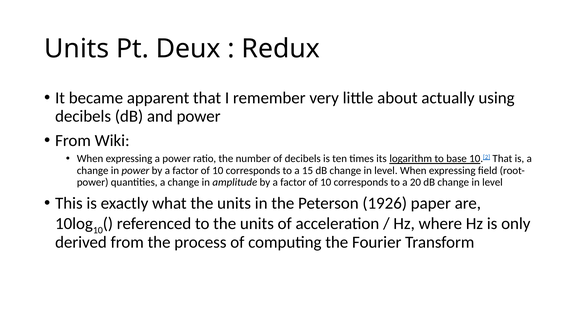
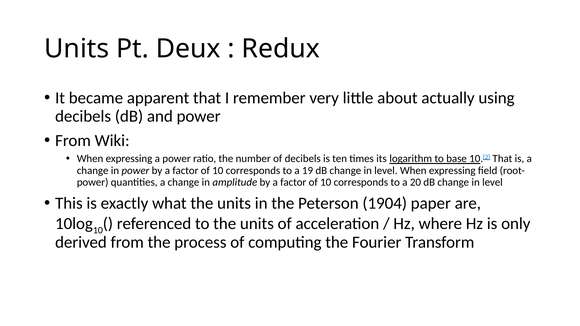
15: 15 -> 19
1926: 1926 -> 1904
